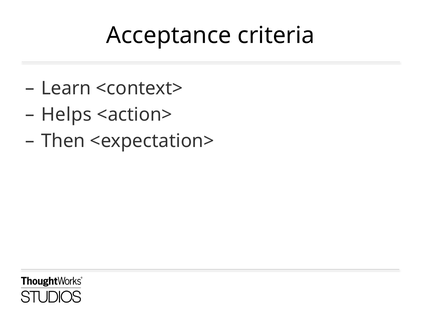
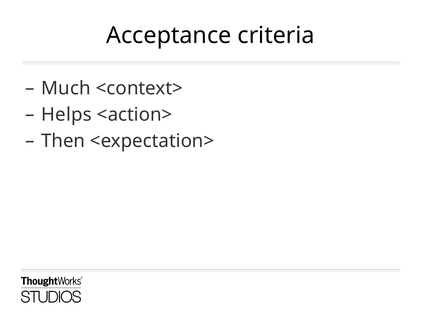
Learn: Learn -> Much
